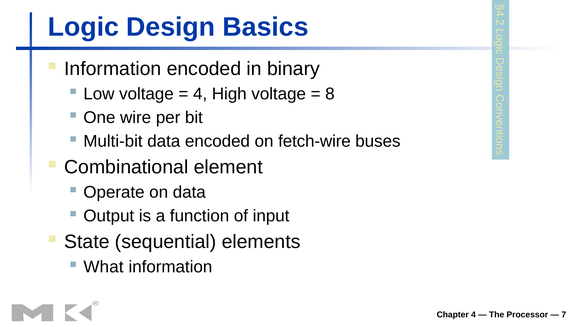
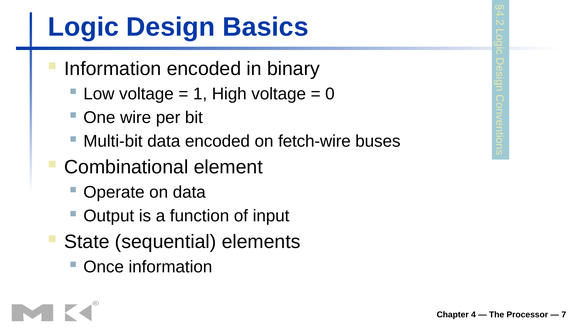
4 at (200, 94): 4 -> 1
8: 8 -> 0
What: What -> Once
